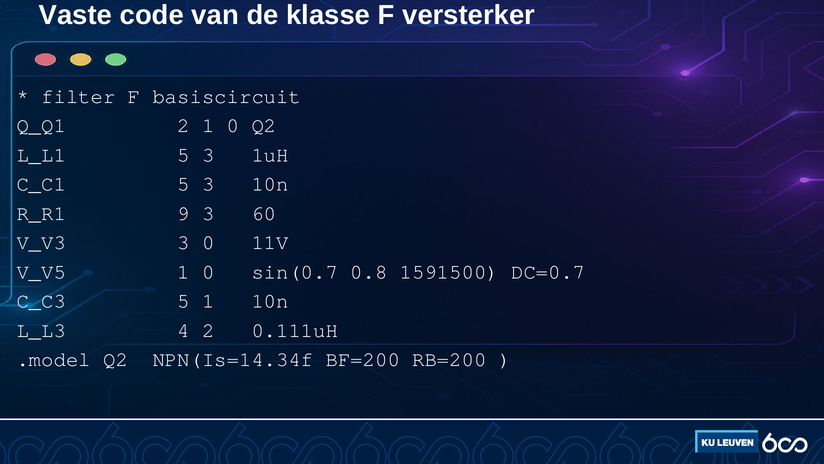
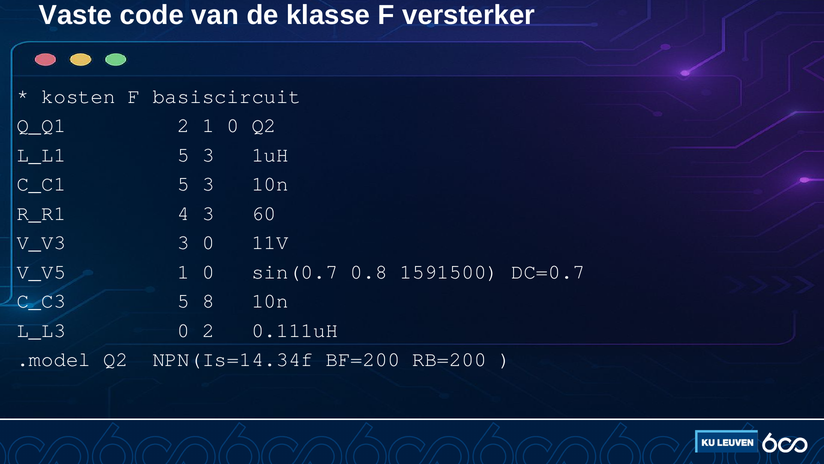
filter: filter -> kosten
9: 9 -> 4
5 1: 1 -> 8
L_L3 4: 4 -> 0
